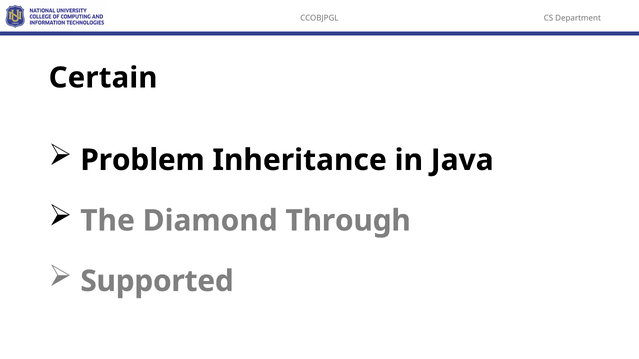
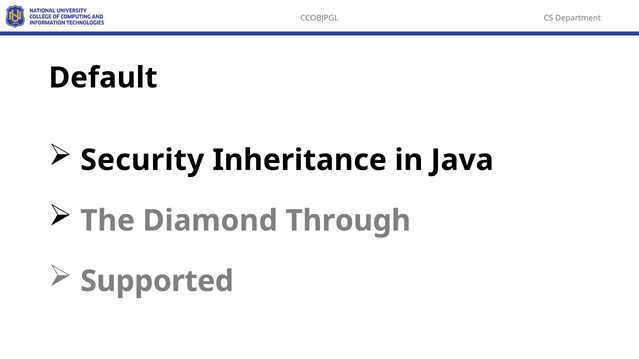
Certain: Certain -> Default
Problem: Problem -> Security
